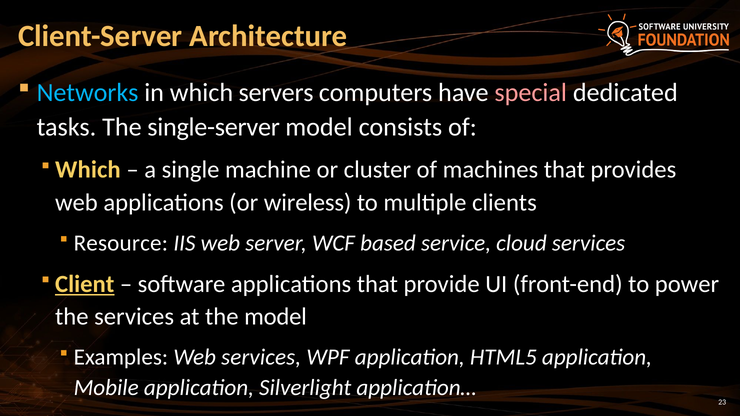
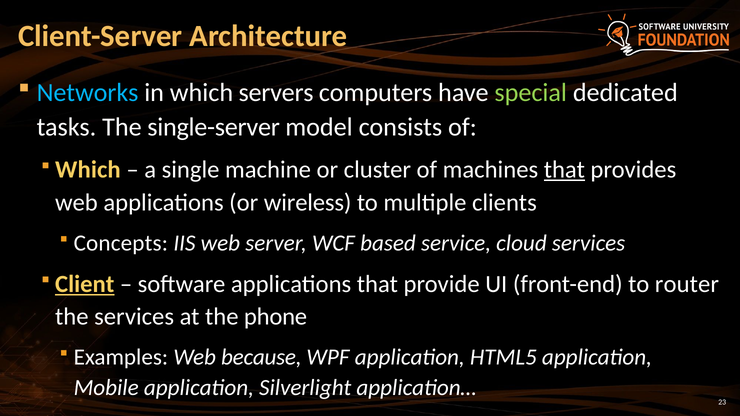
special colour: pink -> light green
that at (564, 170) underline: none -> present
Resource: Resource -> Concepts
power: power -> router
the model: model -> phone
Web services: services -> because
